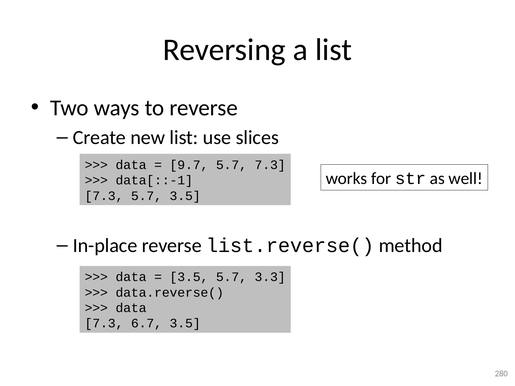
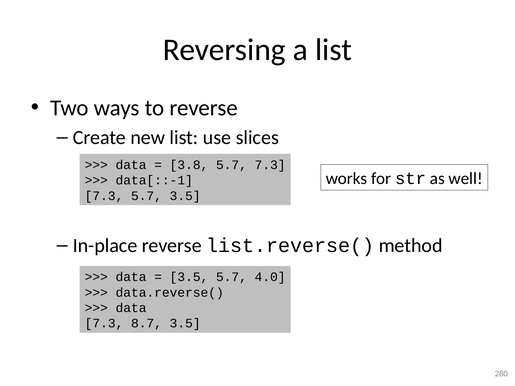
9.7: 9.7 -> 3.8
3.3: 3.3 -> 4.0
6.7: 6.7 -> 8.7
